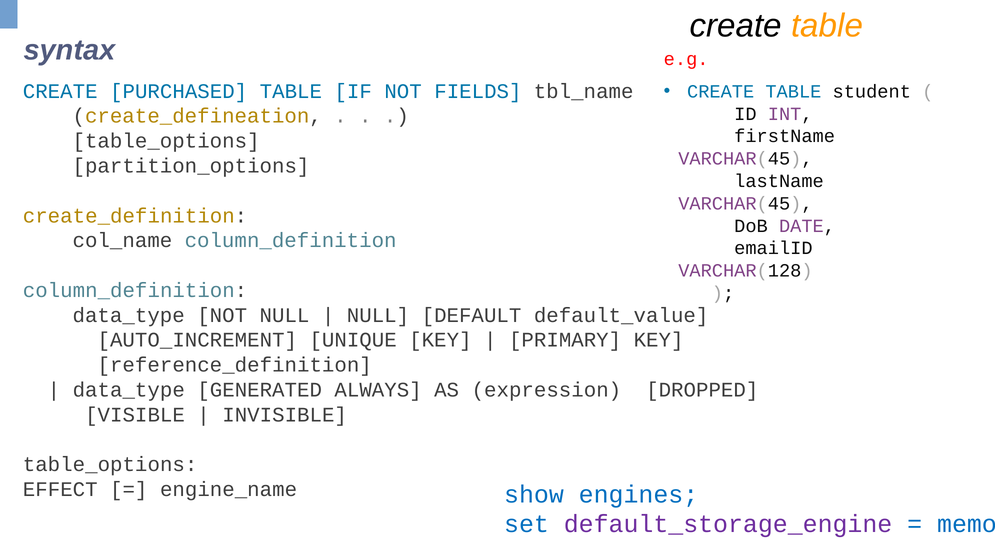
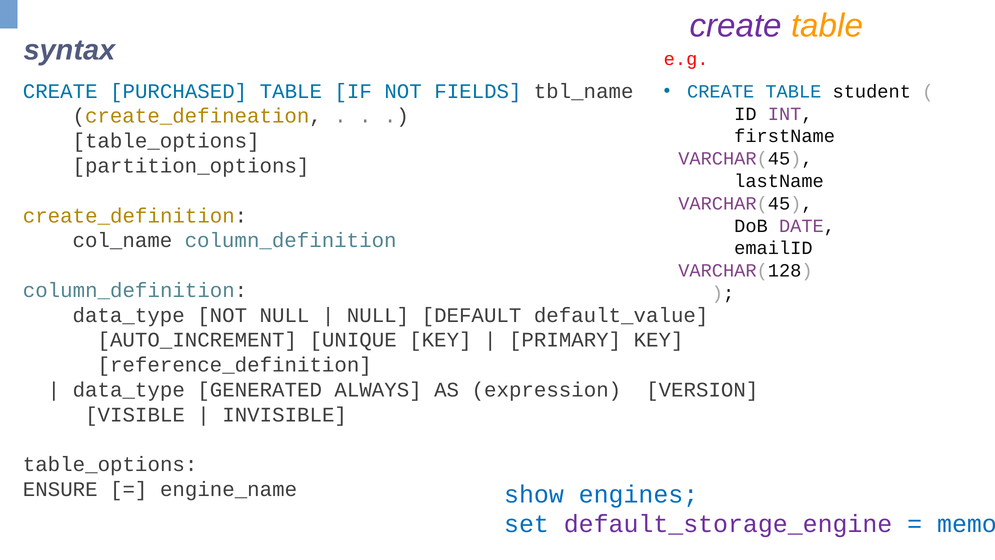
create at (736, 26) colour: black -> purple
DROPPED: DROPPED -> VERSION
EFFECT: EFFECT -> ENSURE
